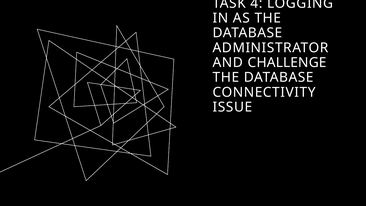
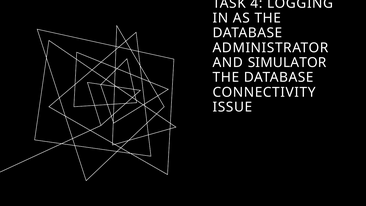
CHALLENGE: CHALLENGE -> SIMULATOR
